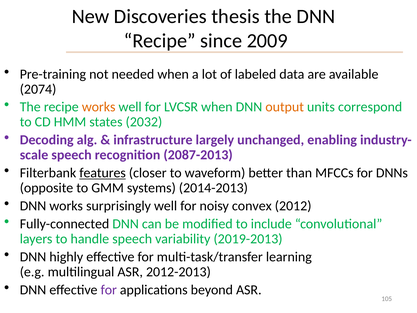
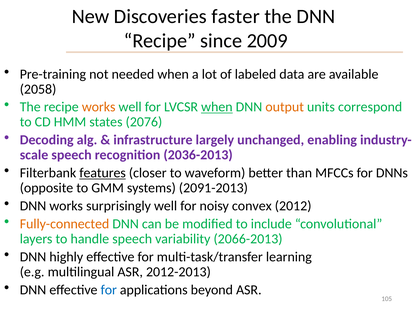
thesis: thesis -> faster
2074: 2074 -> 2058
when at (217, 107) underline: none -> present
2032: 2032 -> 2076
2087-2013: 2087-2013 -> 2036-2013
2014-2013: 2014-2013 -> 2091-2013
Fully-connected colour: black -> orange
2019-2013: 2019-2013 -> 2066-2013
for at (109, 290) colour: purple -> blue
